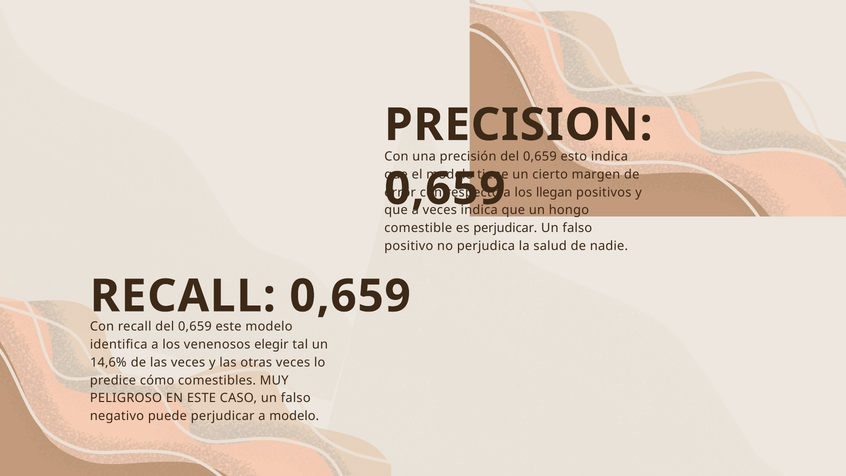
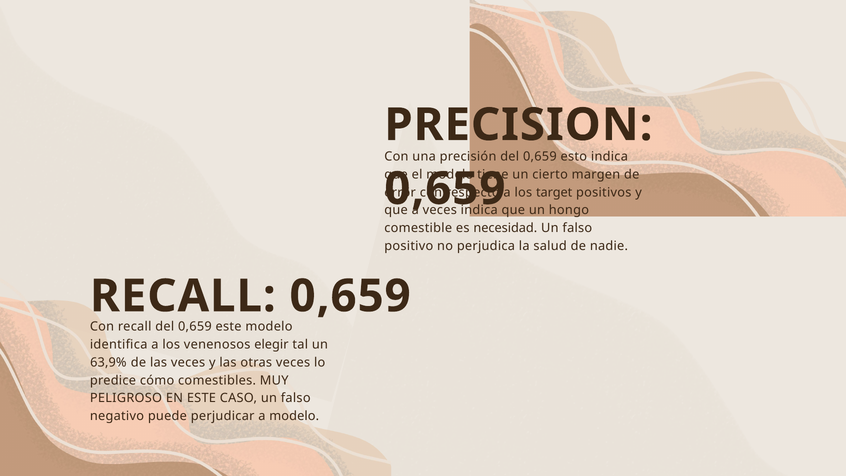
llegan: llegan -> target
es perjudicar: perjudicar -> necesidad
14,6%: 14,6% -> 63,9%
